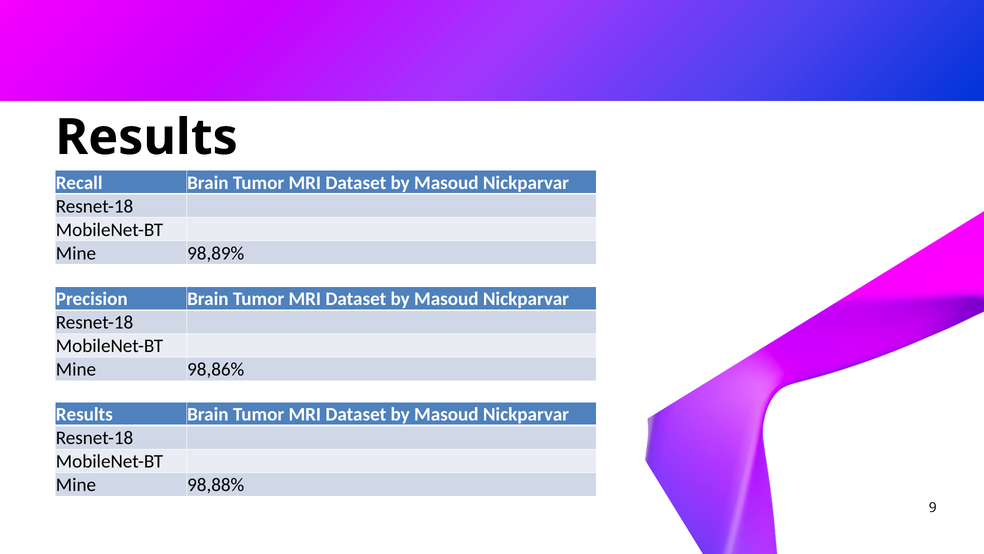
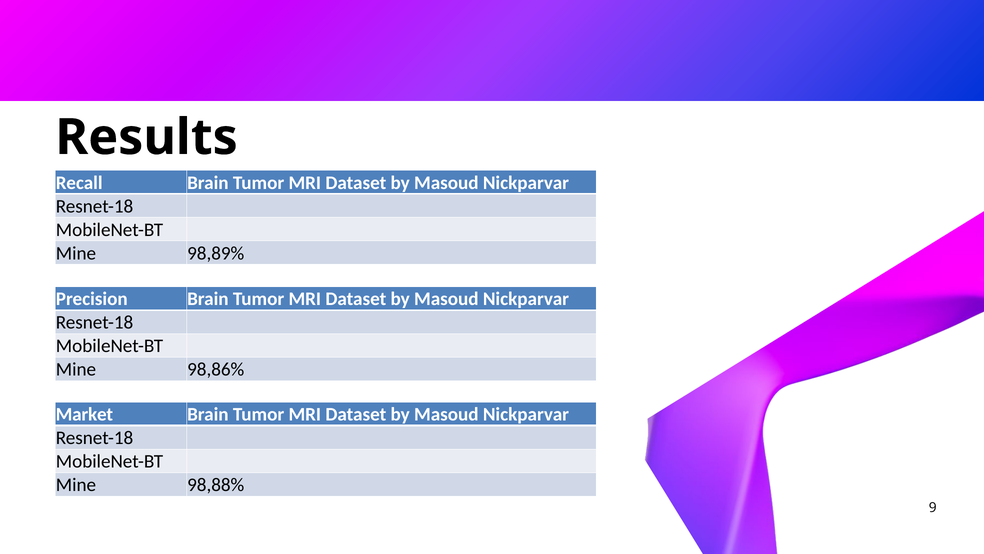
Results at (84, 414): Results -> Market
